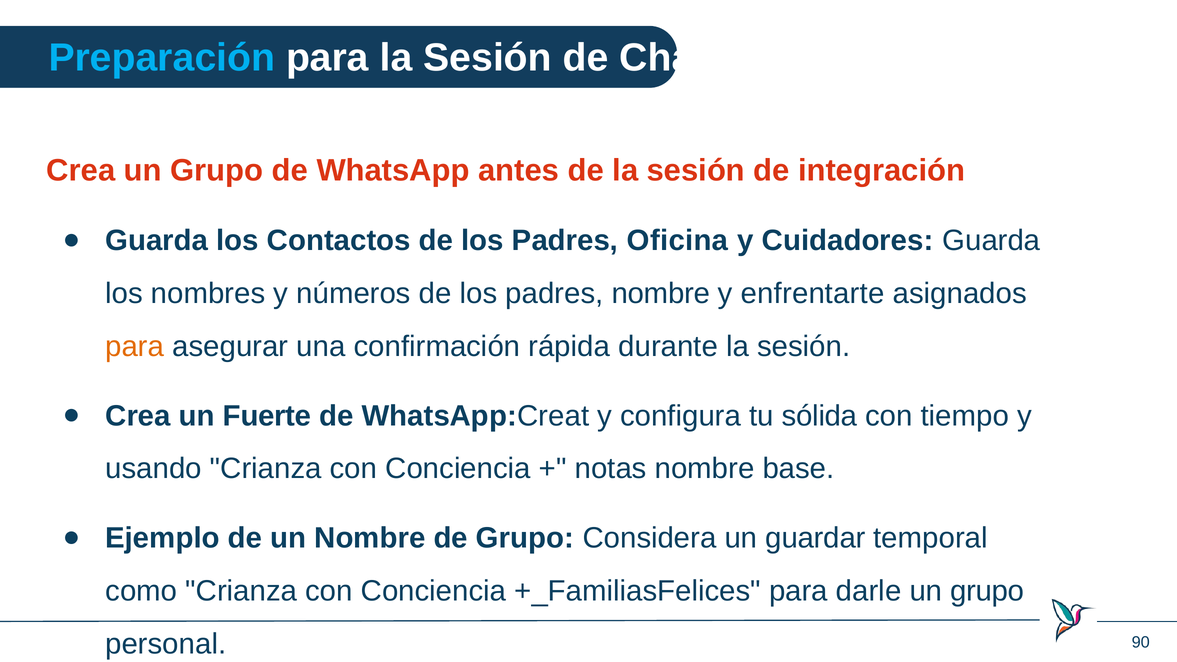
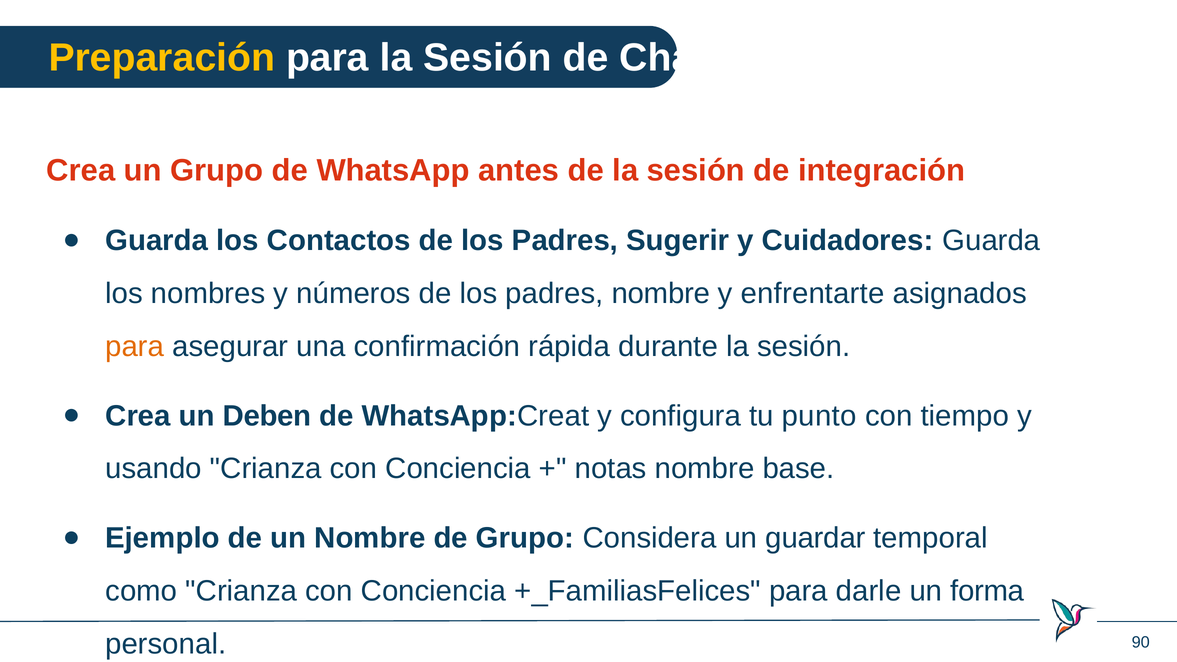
Preparación colour: light blue -> yellow
Oficina: Oficina -> Sugerir
Fuerte: Fuerte -> Deben
sólida: sólida -> punto
darle un grupo: grupo -> forma
